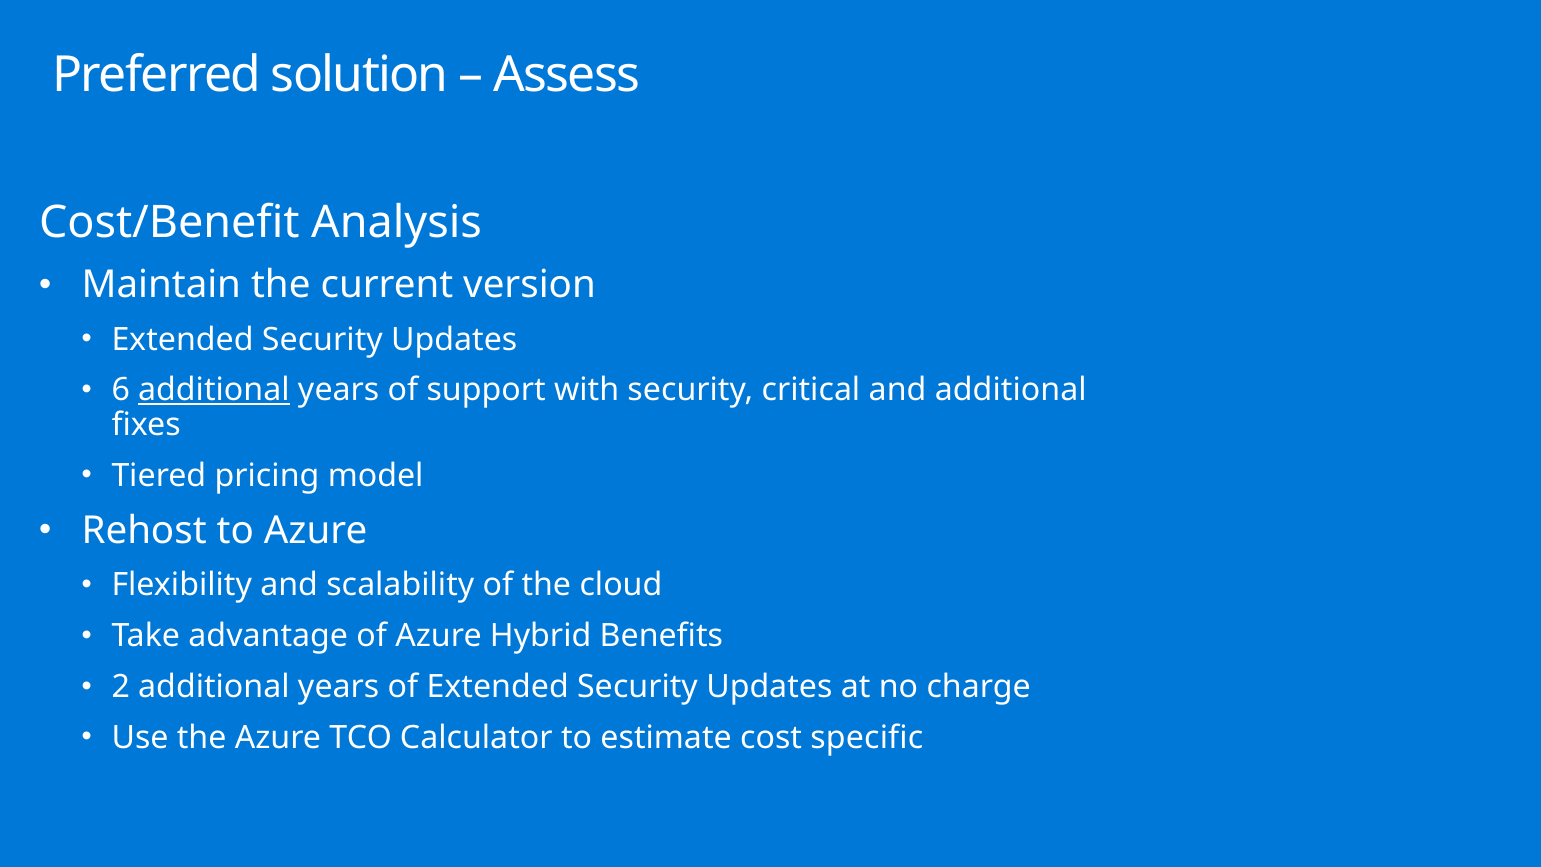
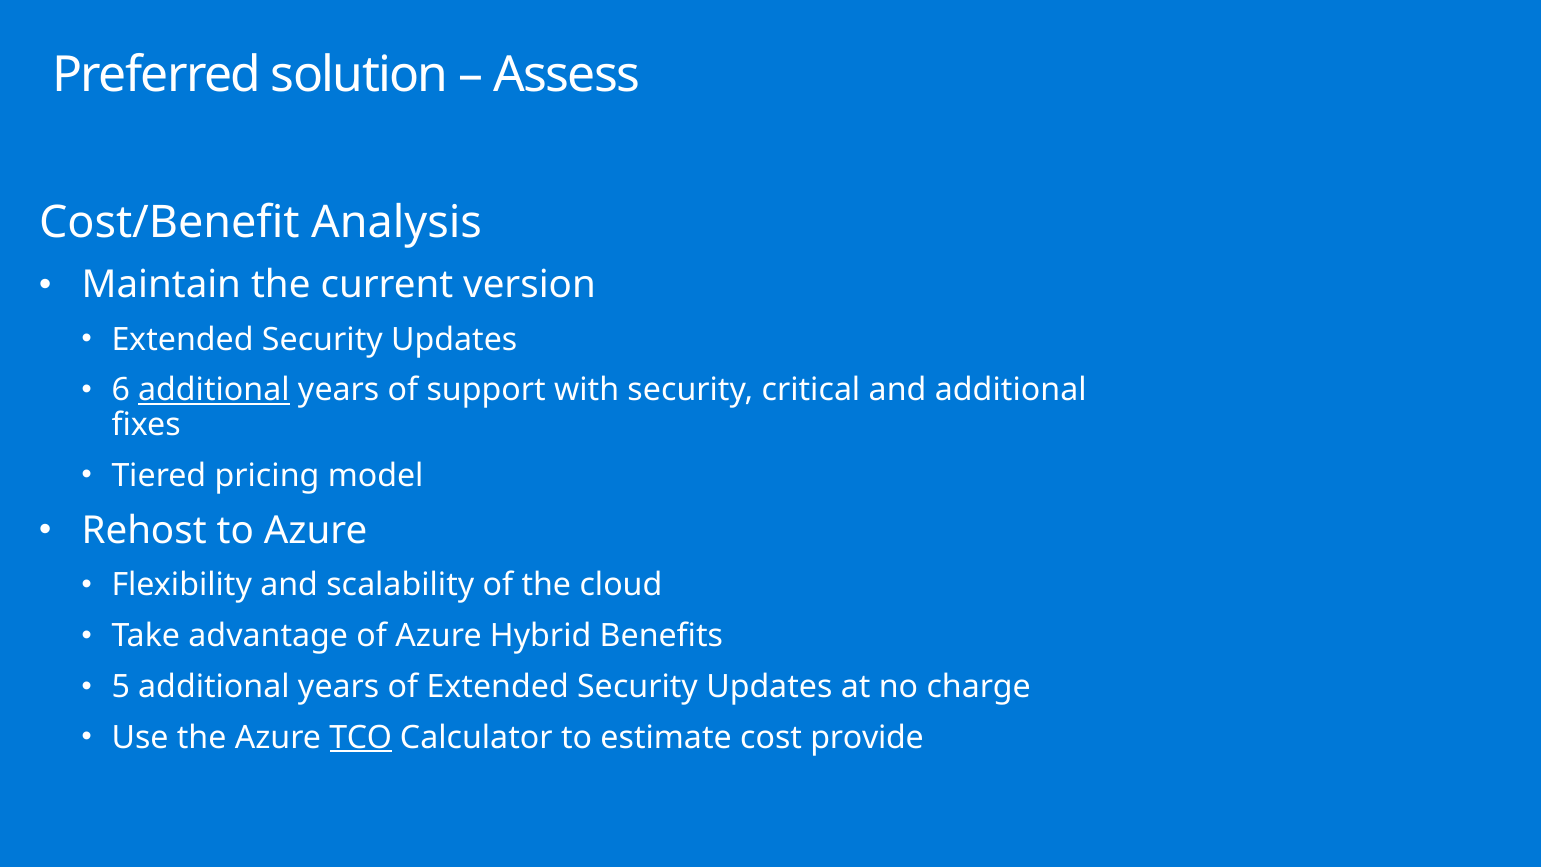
2: 2 -> 5
TCO underline: none -> present
specific: specific -> provide
